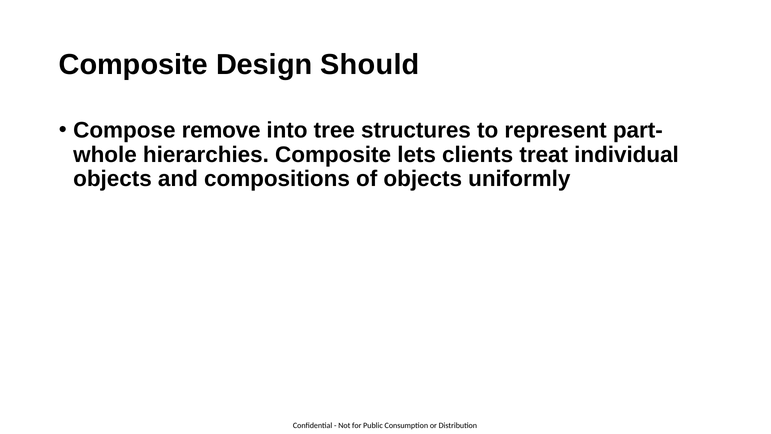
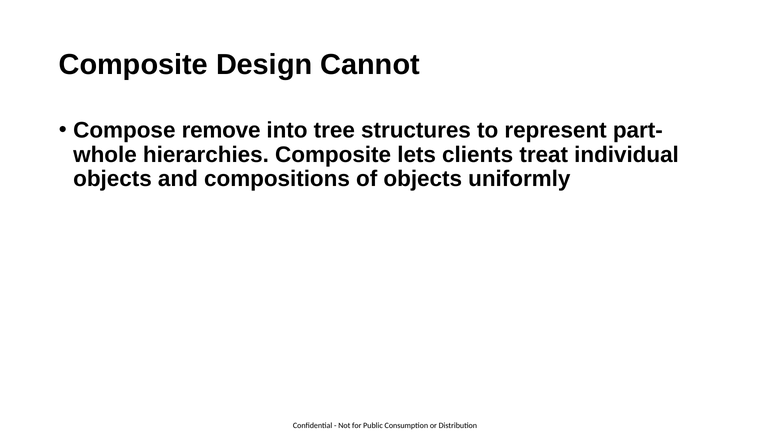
Should: Should -> Cannot
